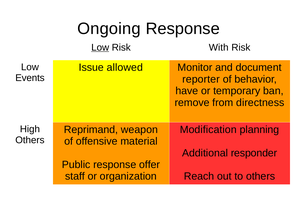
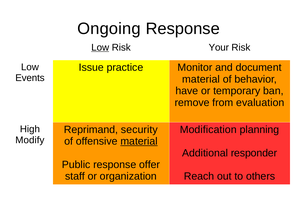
With: With -> Your
allowed: allowed -> practice
reporter at (201, 79): reporter -> material
directness: directness -> evaluation
weapon: weapon -> security
Others at (30, 140): Others -> Modify
material at (139, 141) underline: none -> present
